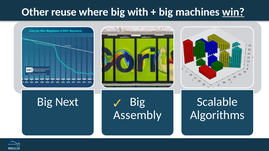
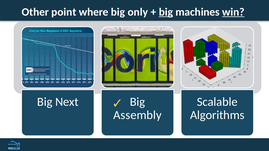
reuse: reuse -> point
with: with -> only
big at (166, 12) underline: none -> present
